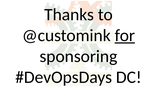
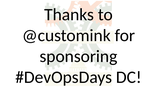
for underline: present -> none
